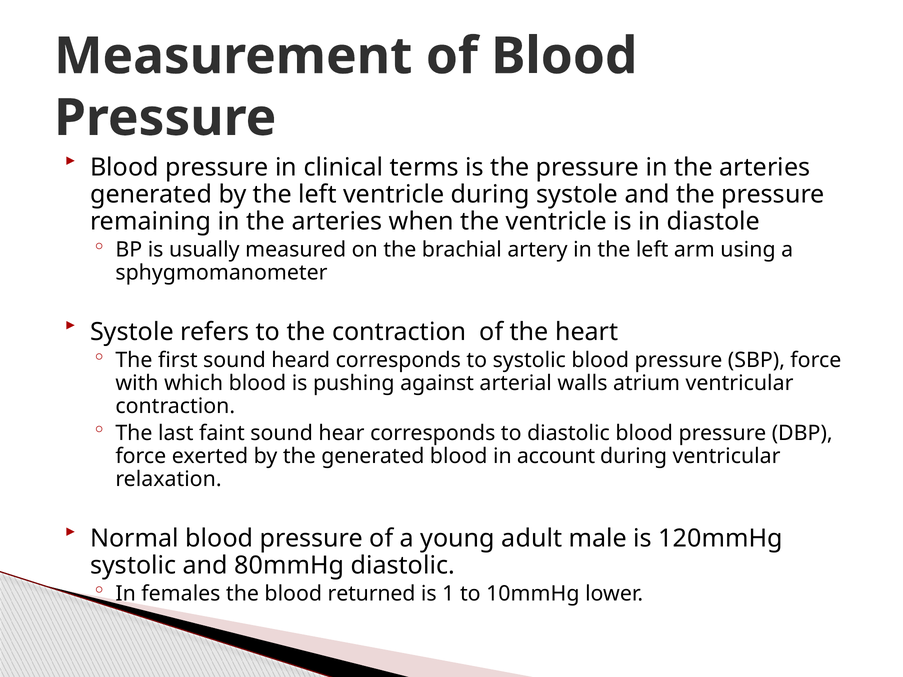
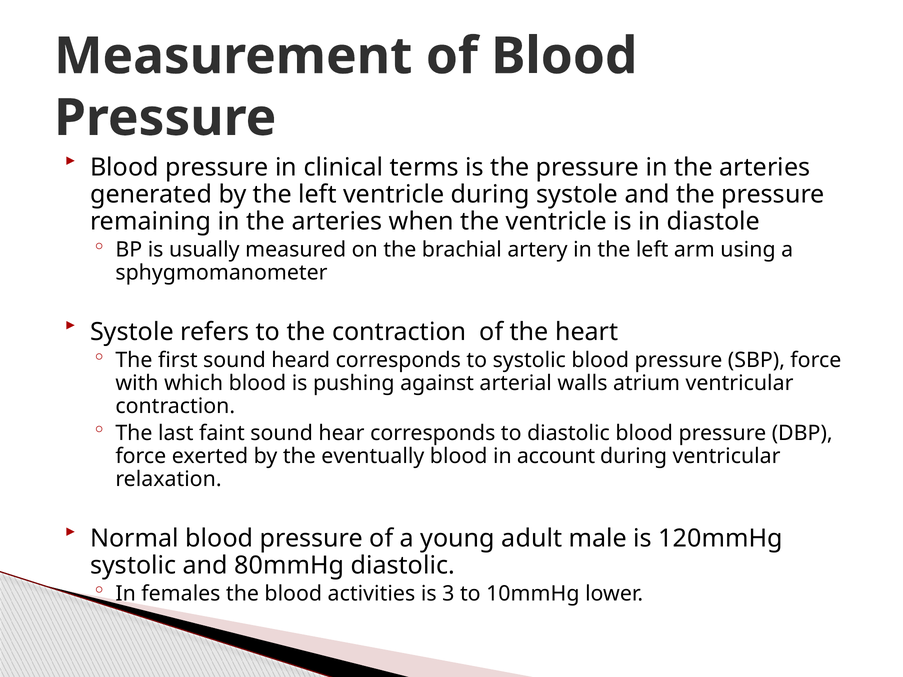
the generated: generated -> eventually
returned: returned -> activities
1: 1 -> 3
